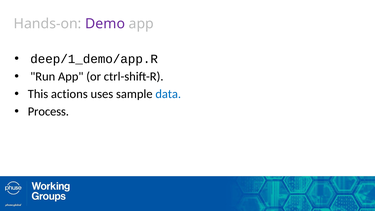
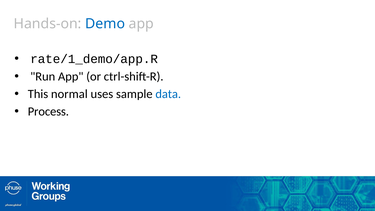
Demo colour: purple -> blue
deep/1_demo/app.R: deep/1_demo/app.R -> rate/1_demo/app.R
actions: actions -> normal
